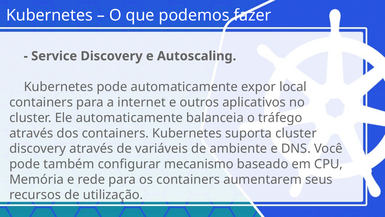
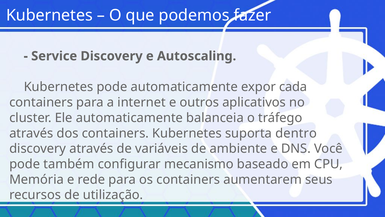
local: local -> cada
suporta cluster: cluster -> dentro
